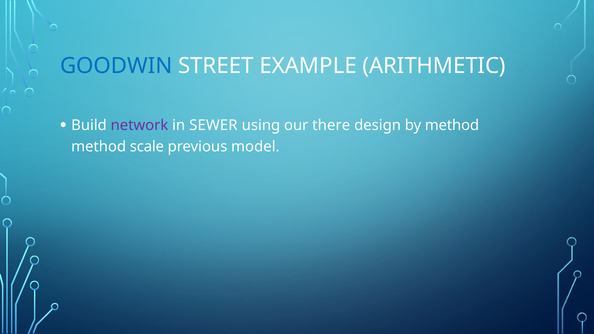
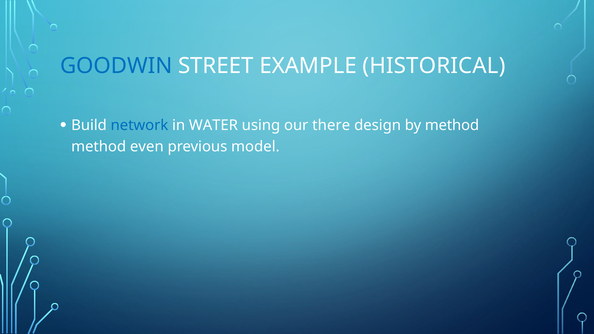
ARITHMETIC: ARITHMETIC -> HISTORICAL
network colour: purple -> blue
SEWER: SEWER -> WATER
scale: scale -> even
